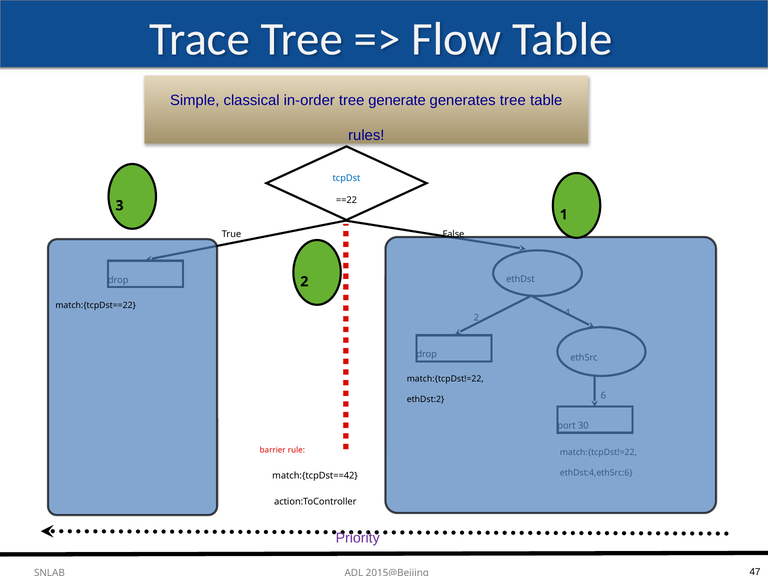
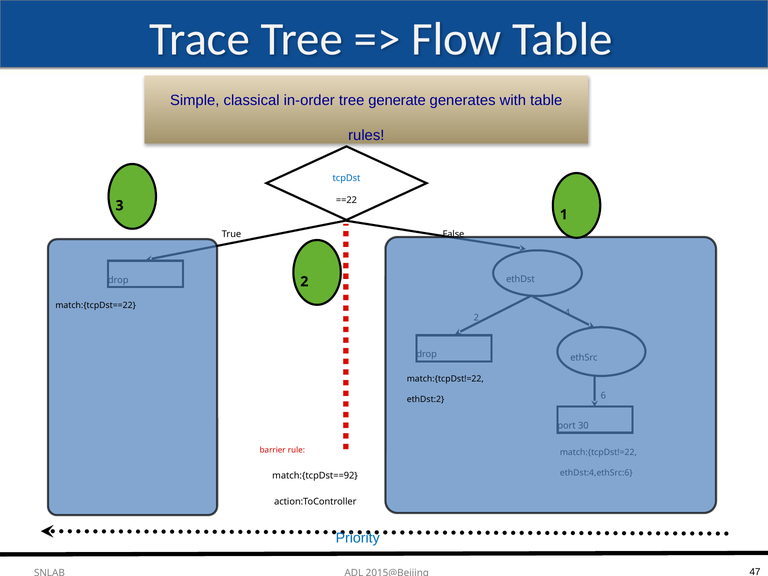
generates tree: tree -> with
match:{tcpDst==42: match:{tcpDst==42 -> match:{tcpDst==92
Priority colour: purple -> blue
